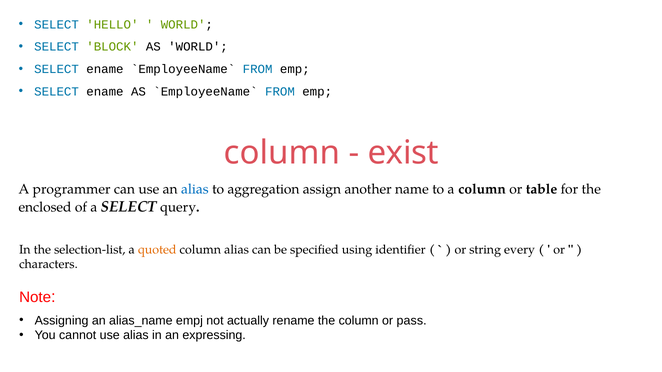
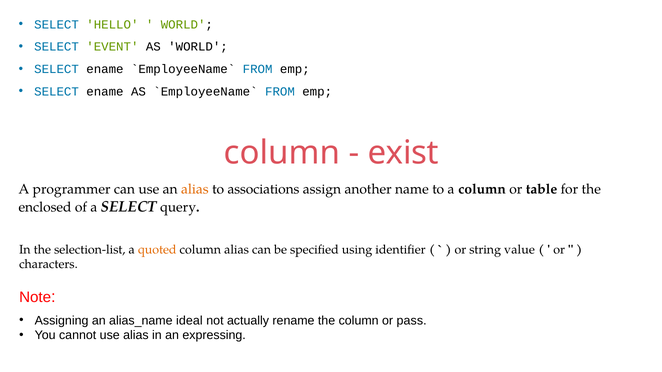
BLOCK: BLOCK -> EVENT
alias at (195, 190) colour: blue -> orange
aggregation: aggregation -> associations
every: every -> value
empj: empj -> ideal
